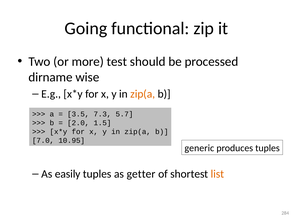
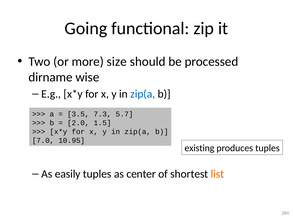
test: test -> size
zip(a at (143, 94) colour: orange -> blue
generic: generic -> existing
getter: getter -> center
